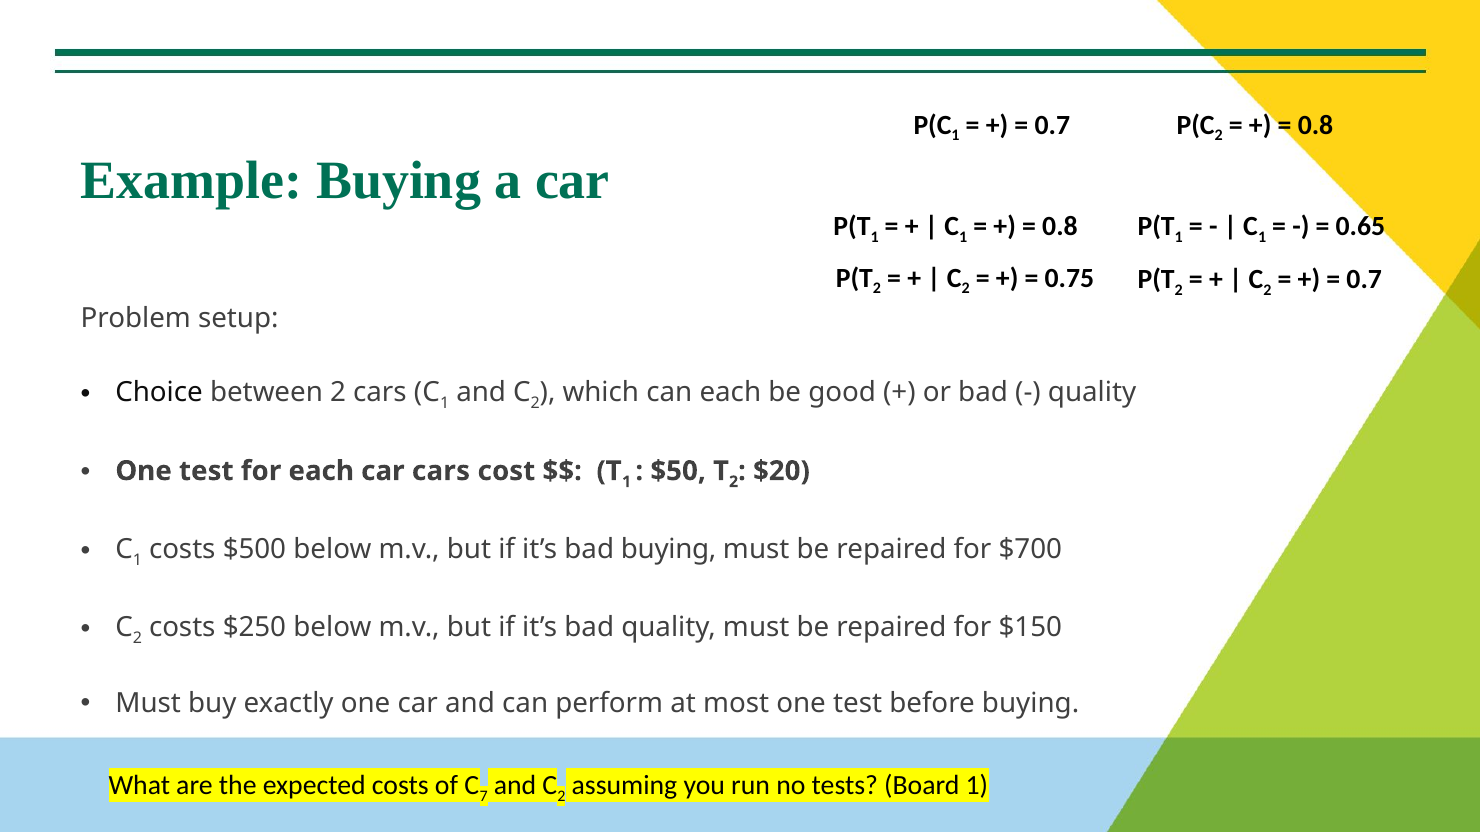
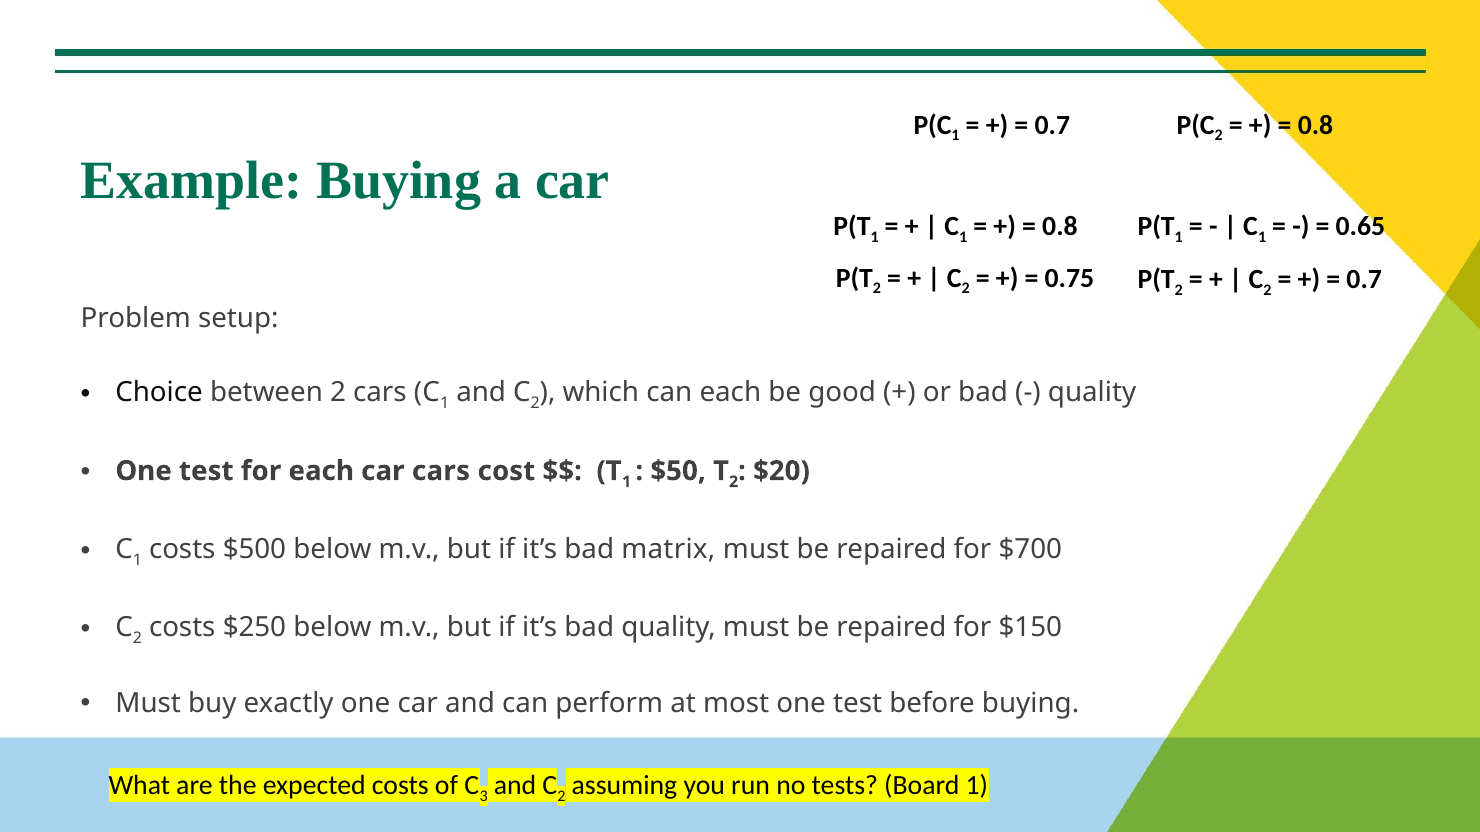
bad buying: buying -> matrix
7: 7 -> 3
